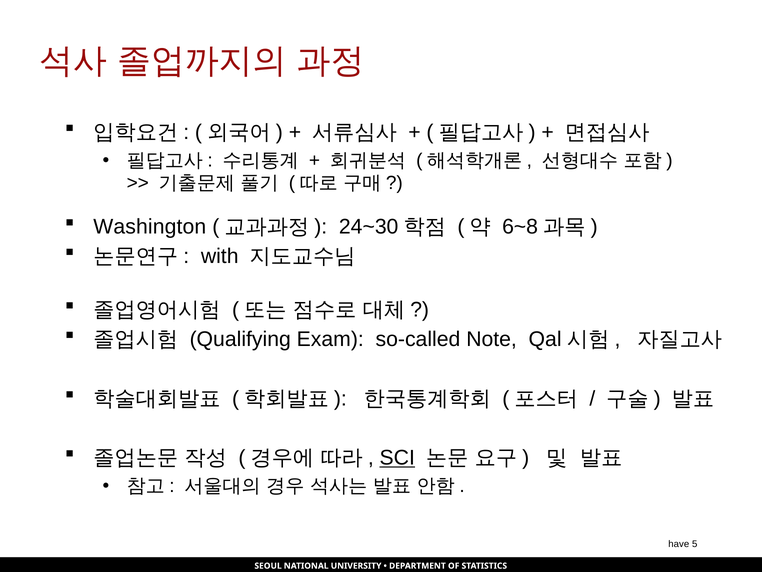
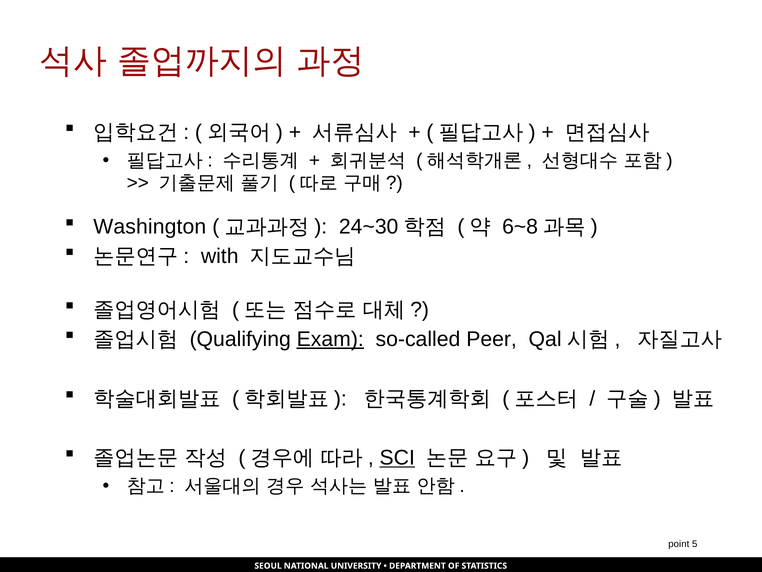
Exam underline: none -> present
Note: Note -> Peer
have: have -> point
